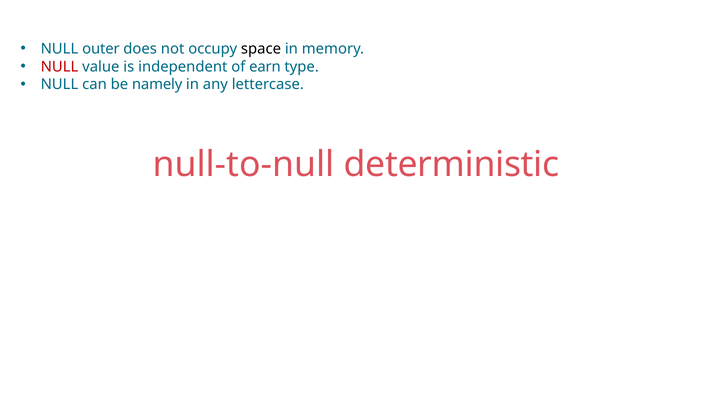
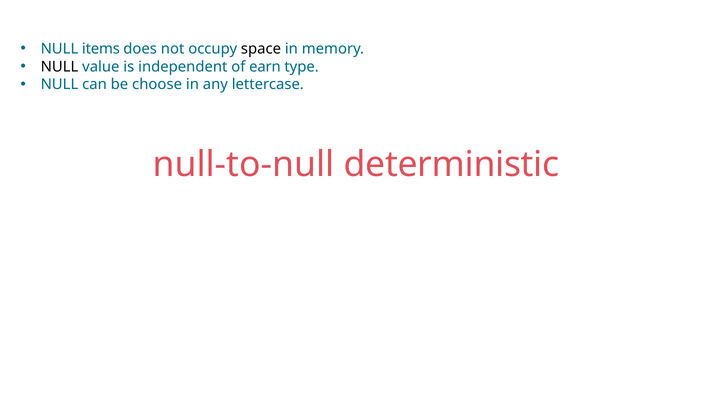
outer: outer -> items
NULL at (59, 67) colour: red -> black
namely: namely -> choose
